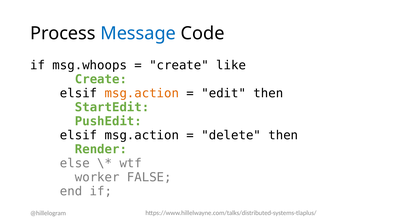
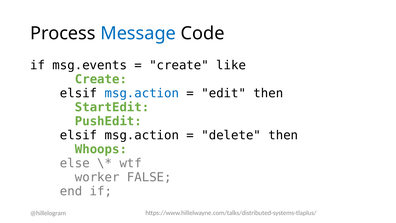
msg.whoops: msg.whoops -> msg.events
msg.action at (142, 93) colour: orange -> blue
Render: Render -> Whoops
